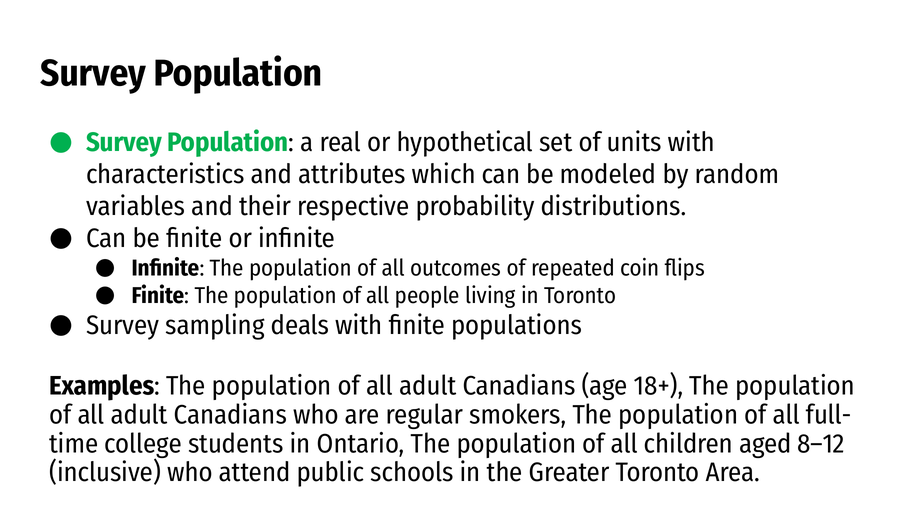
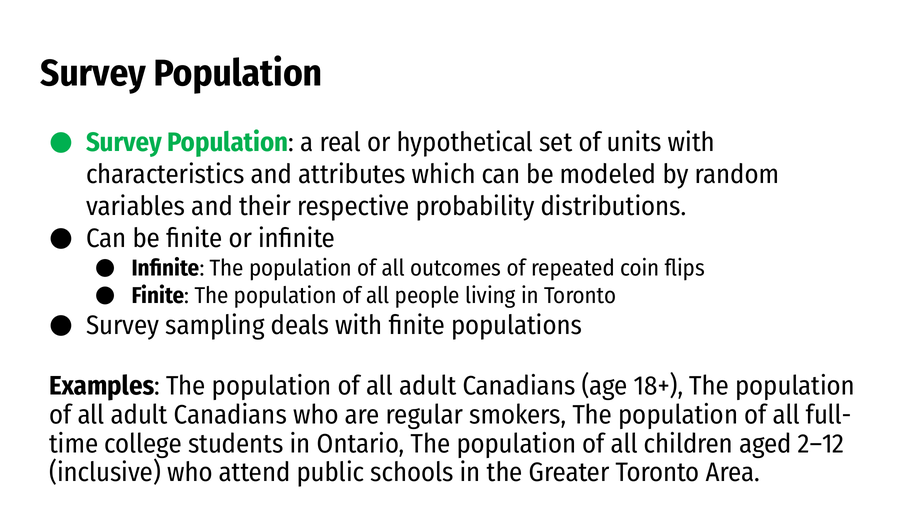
8–12: 8–12 -> 2–12
